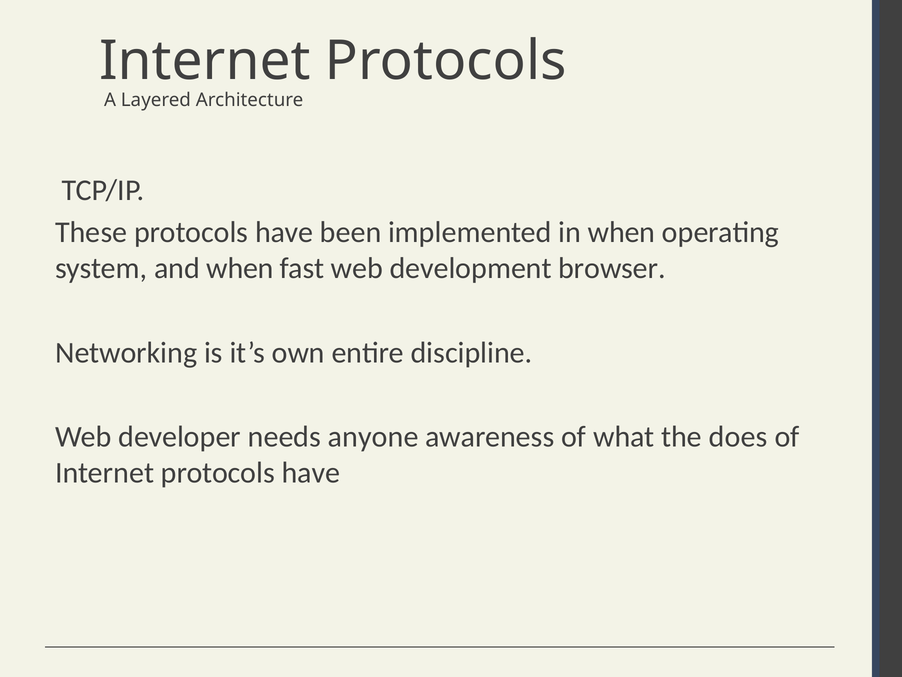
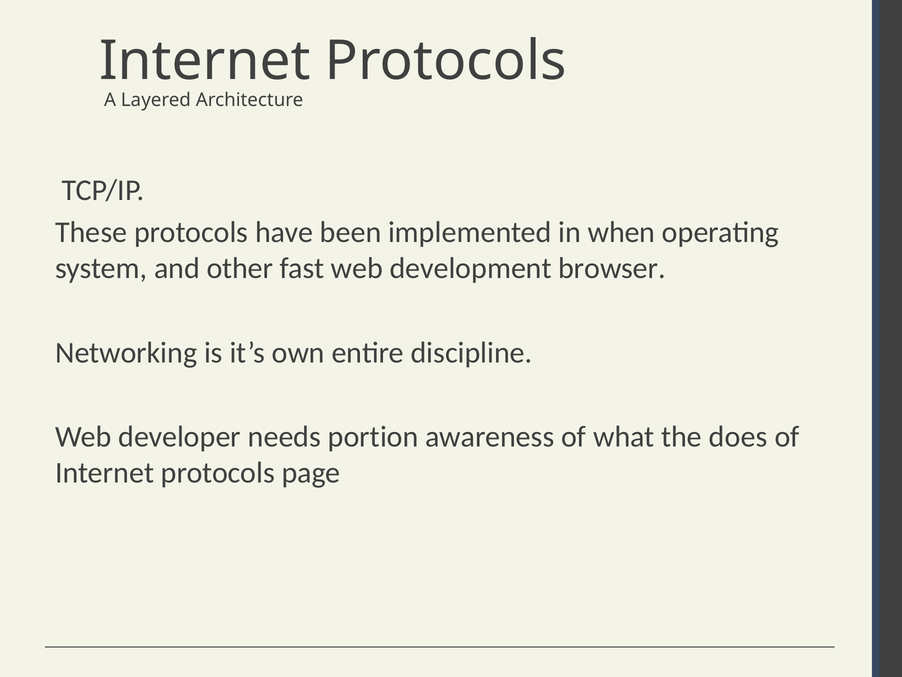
and when: when -> other
anyone: anyone -> portion
Internet protocols have: have -> page
